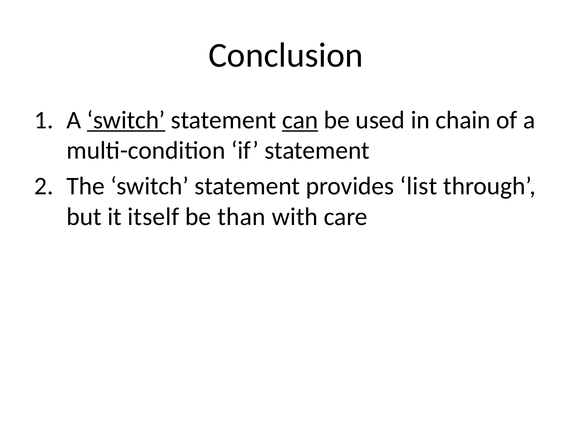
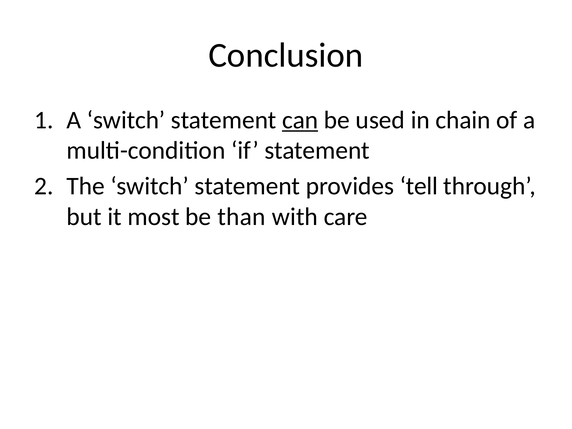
switch at (126, 120) underline: present -> none
list: list -> tell
itself: itself -> most
